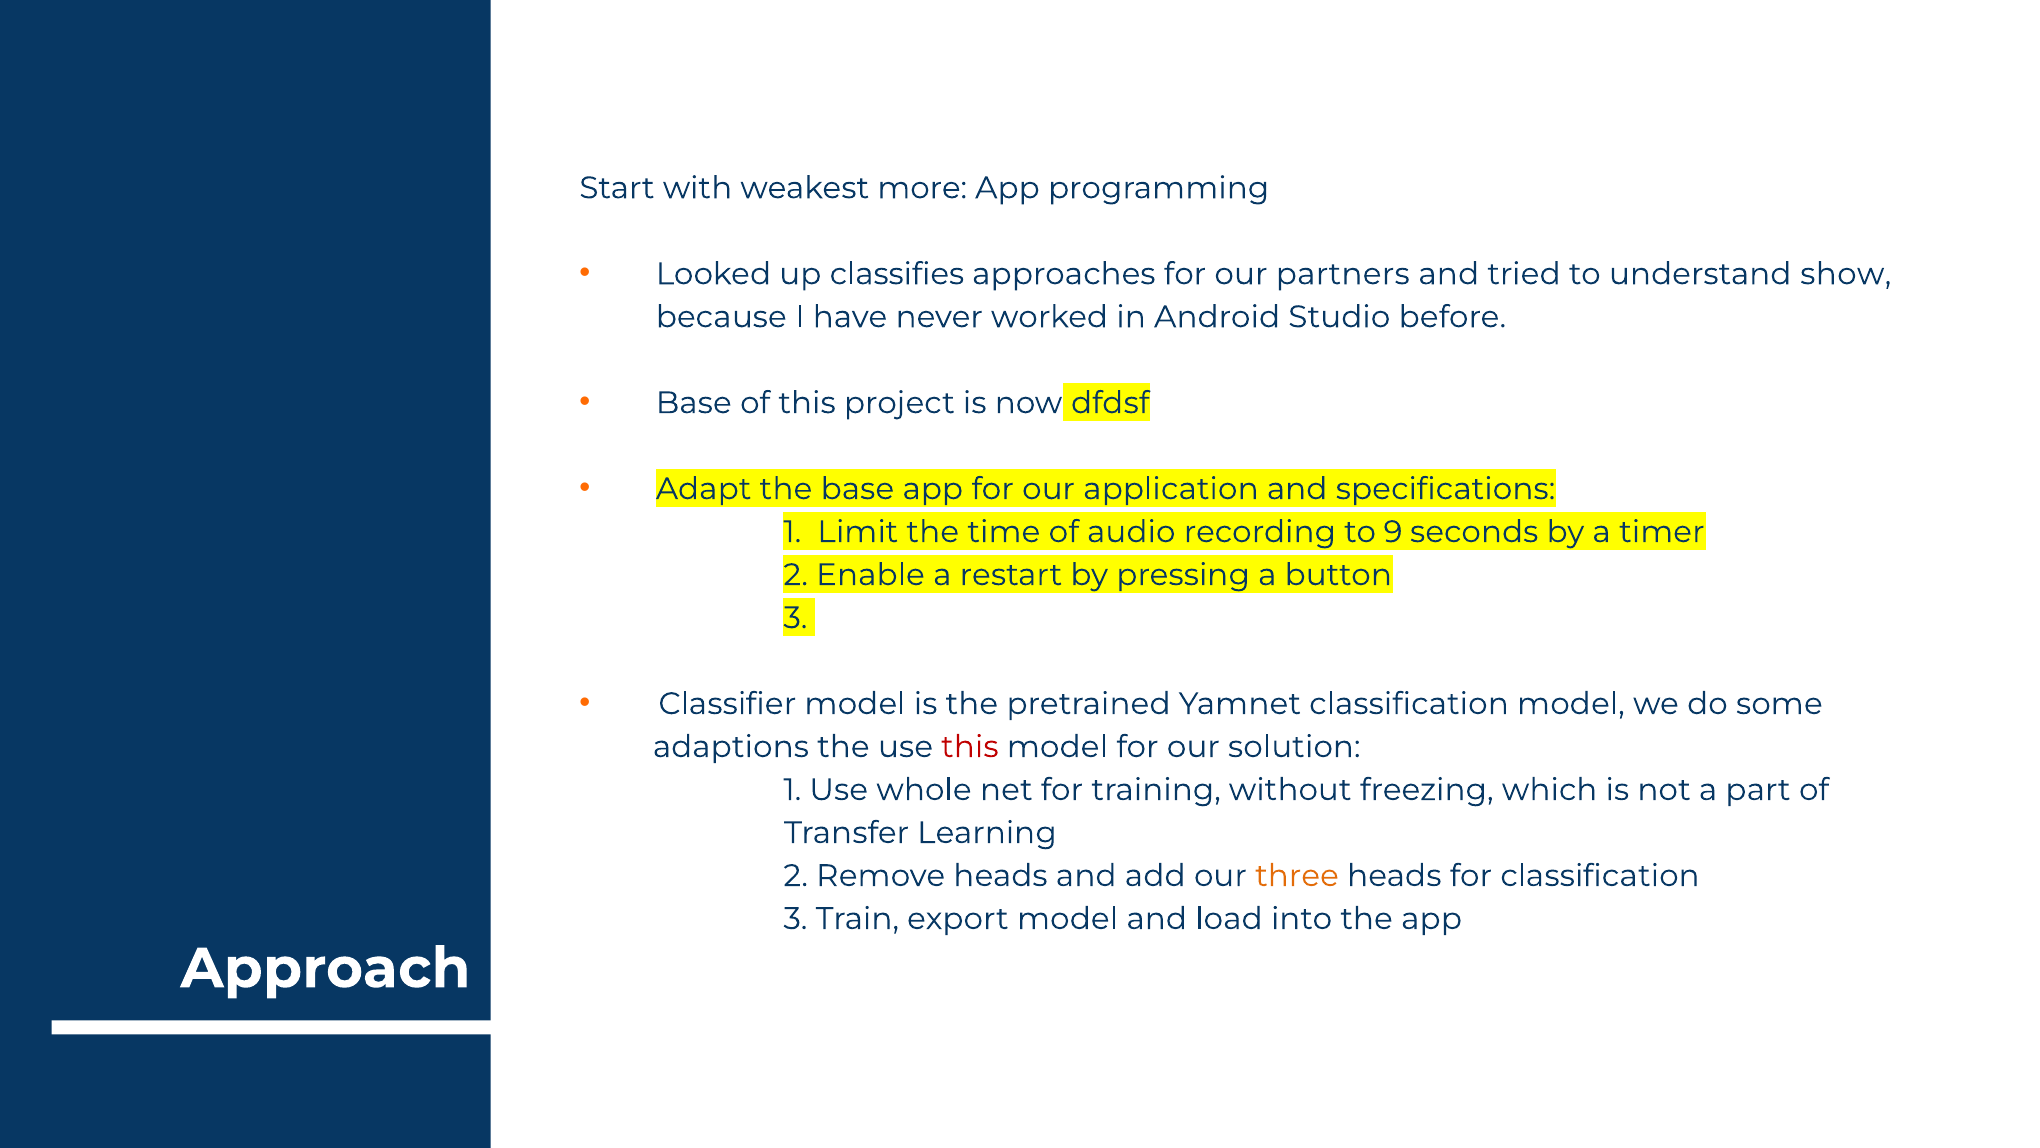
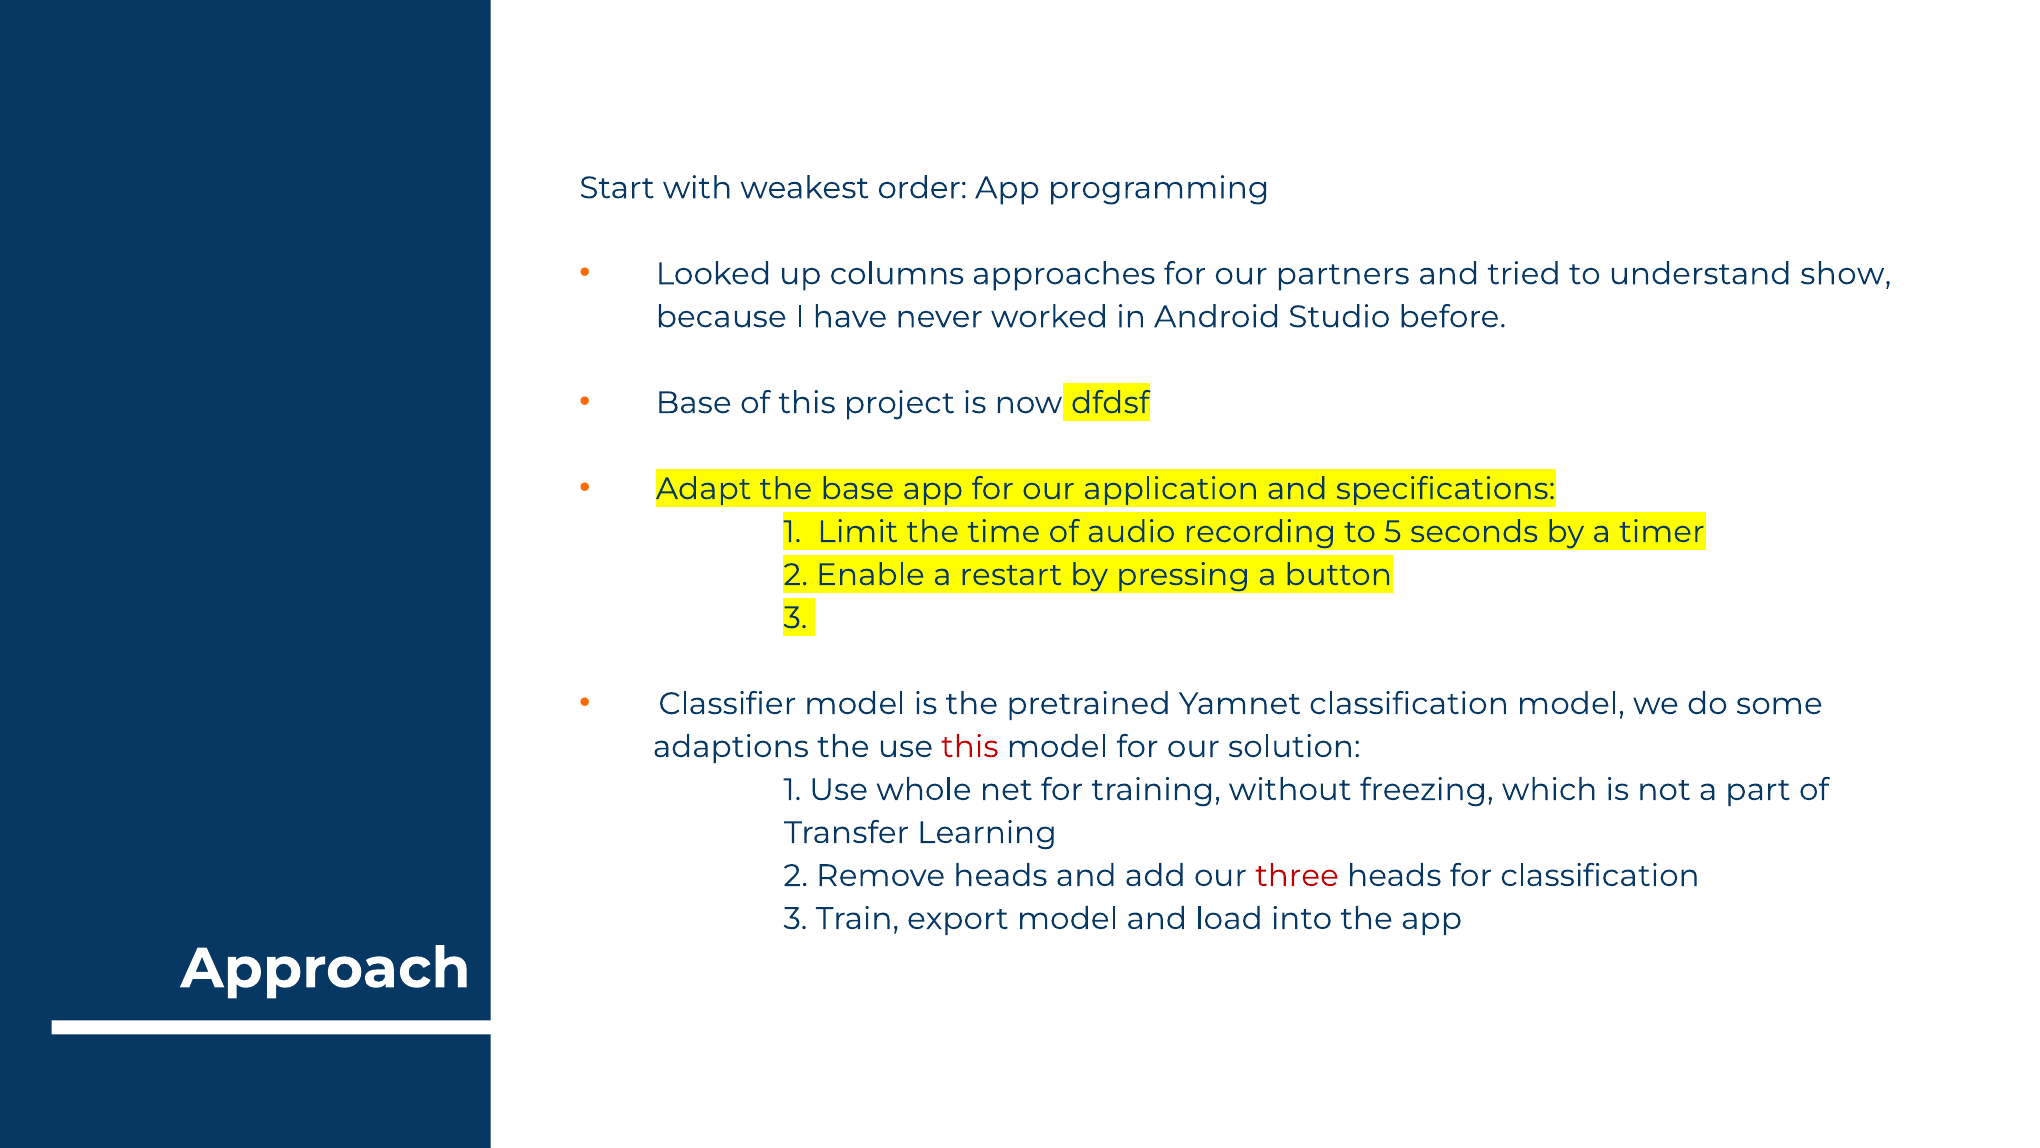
more: more -> order
classifies: classifies -> columns
9: 9 -> 5
three colour: orange -> red
